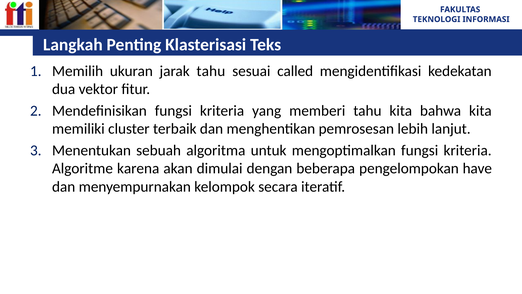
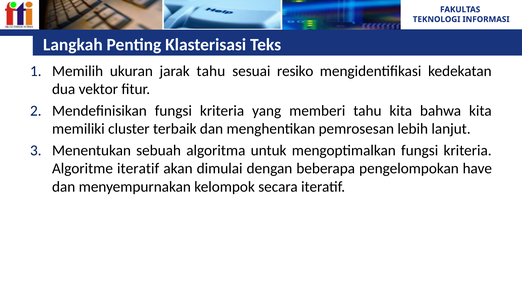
called: called -> resiko
Algoritme karena: karena -> iteratif
